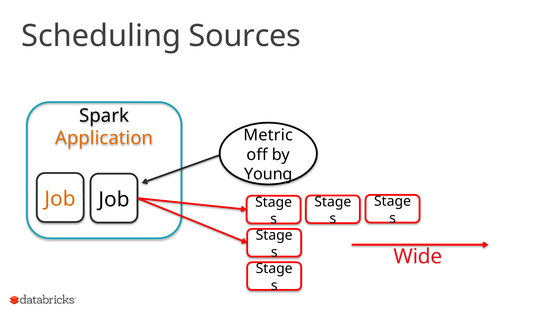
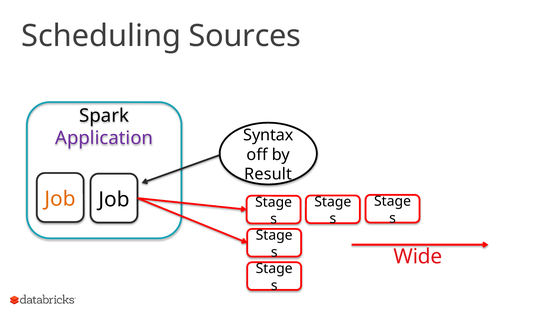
Metric: Metric -> Syntax
Application colour: orange -> purple
Young: Young -> Result
